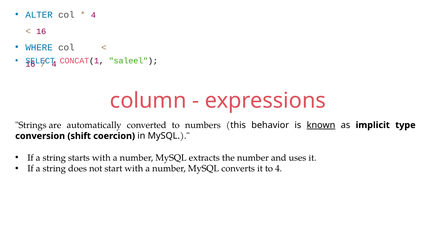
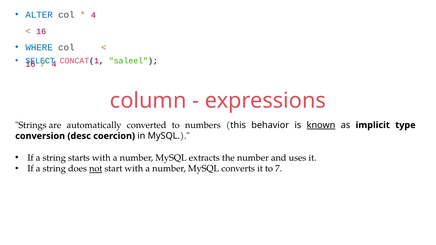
shift: shift -> desc
not underline: none -> present
to 4: 4 -> 7
